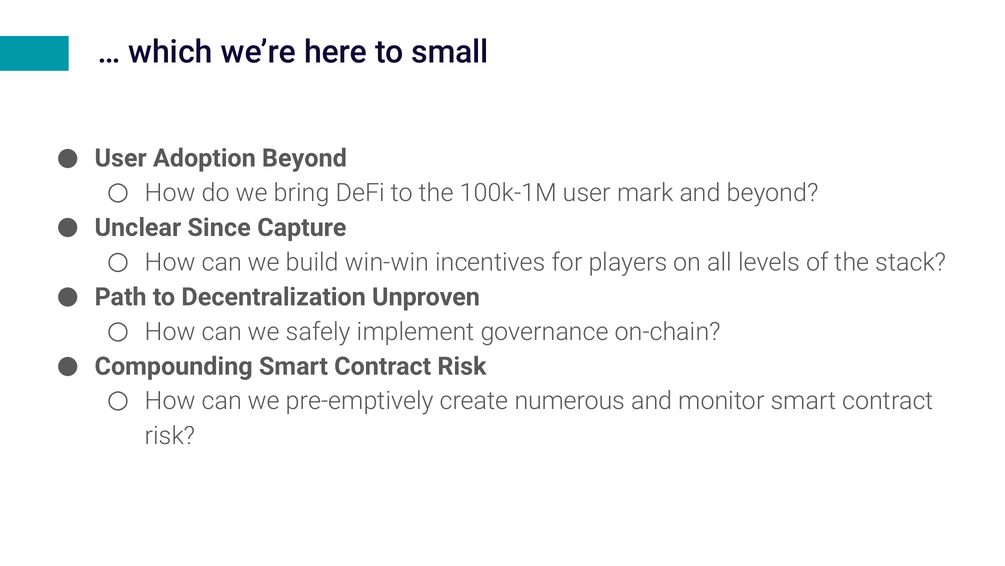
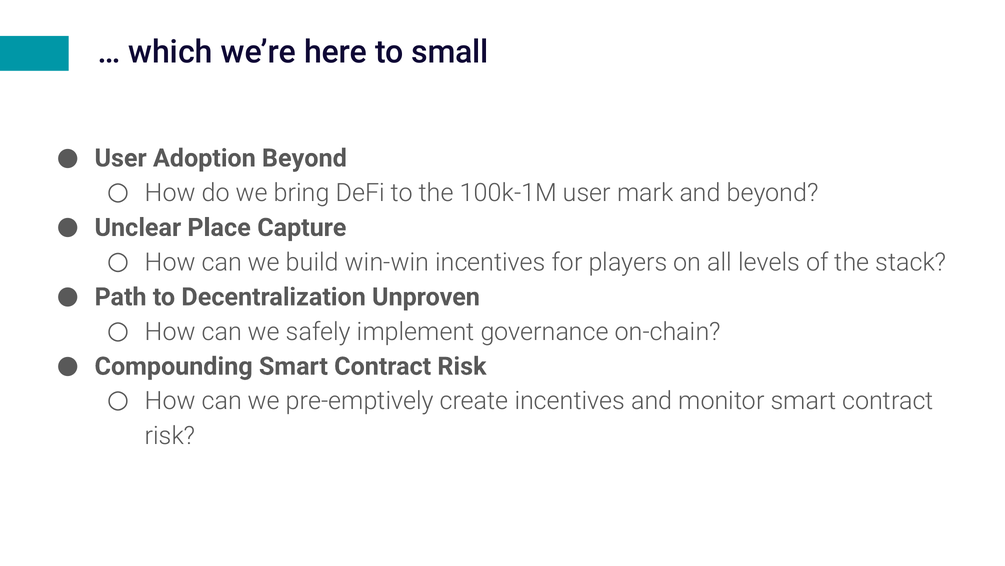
Since: Since -> Place
create numerous: numerous -> incentives
